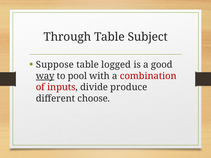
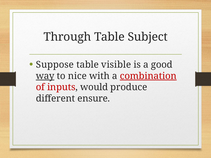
logged: logged -> visible
pool: pool -> nice
combination underline: none -> present
divide: divide -> would
choose: choose -> ensure
